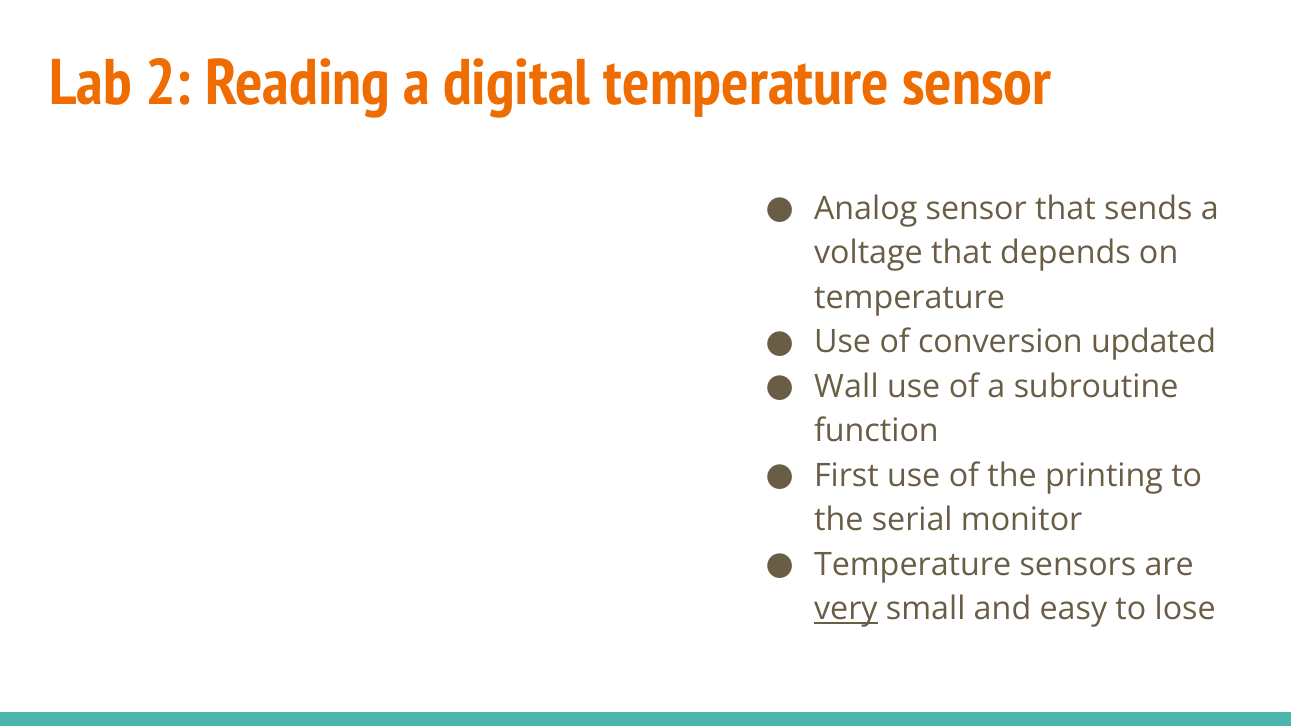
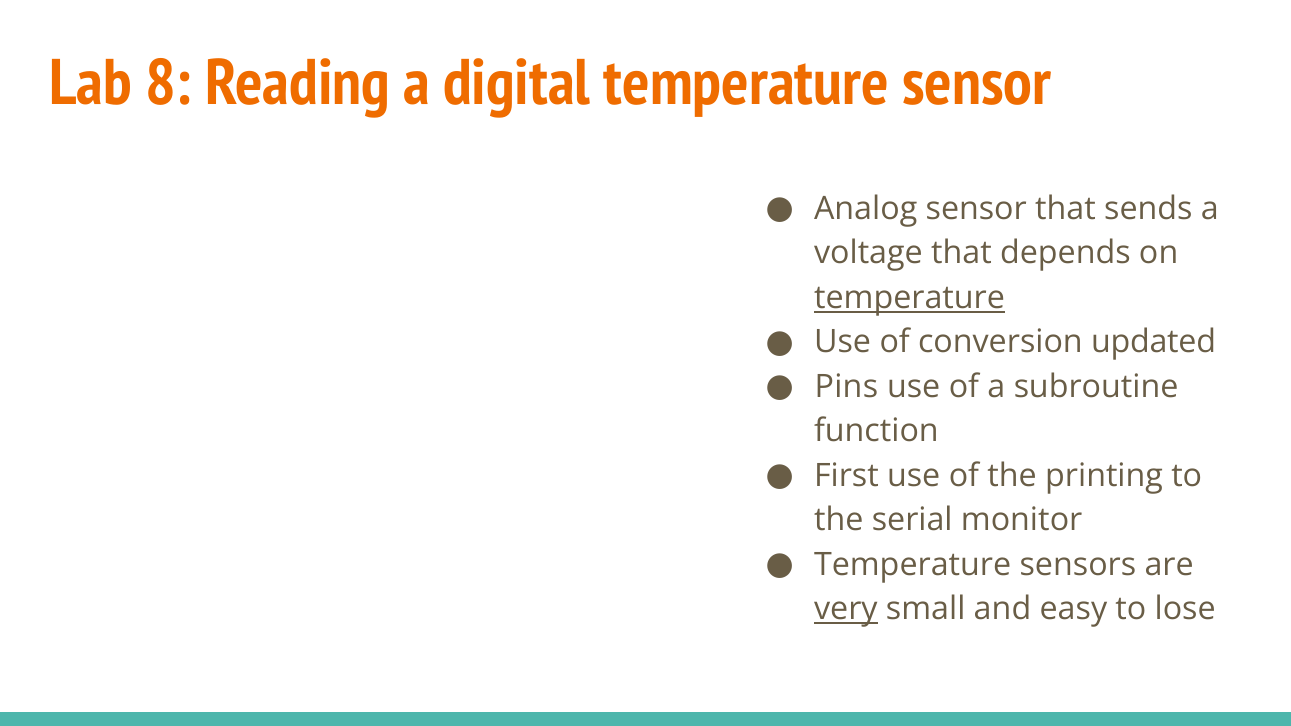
2: 2 -> 8
temperature at (910, 298) underline: none -> present
Wall: Wall -> Pins
